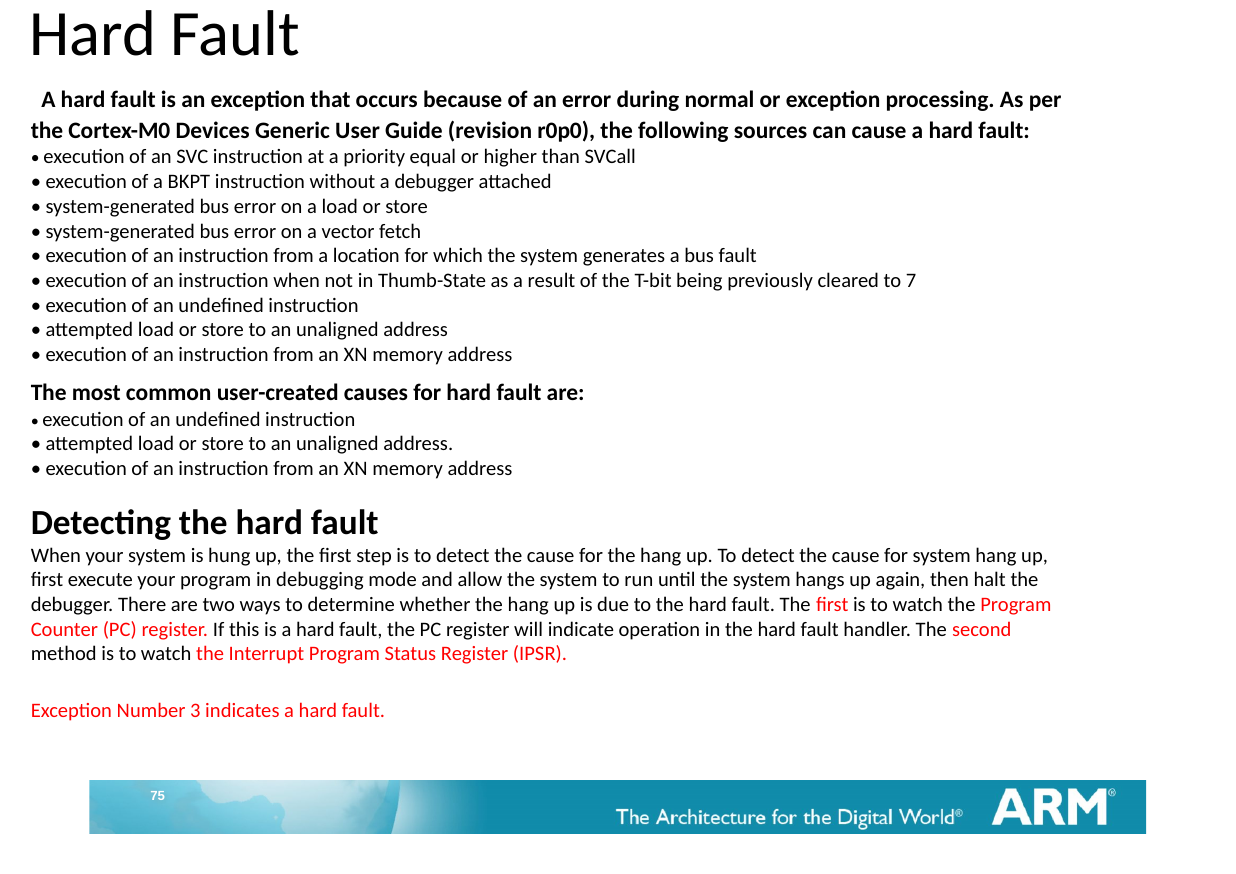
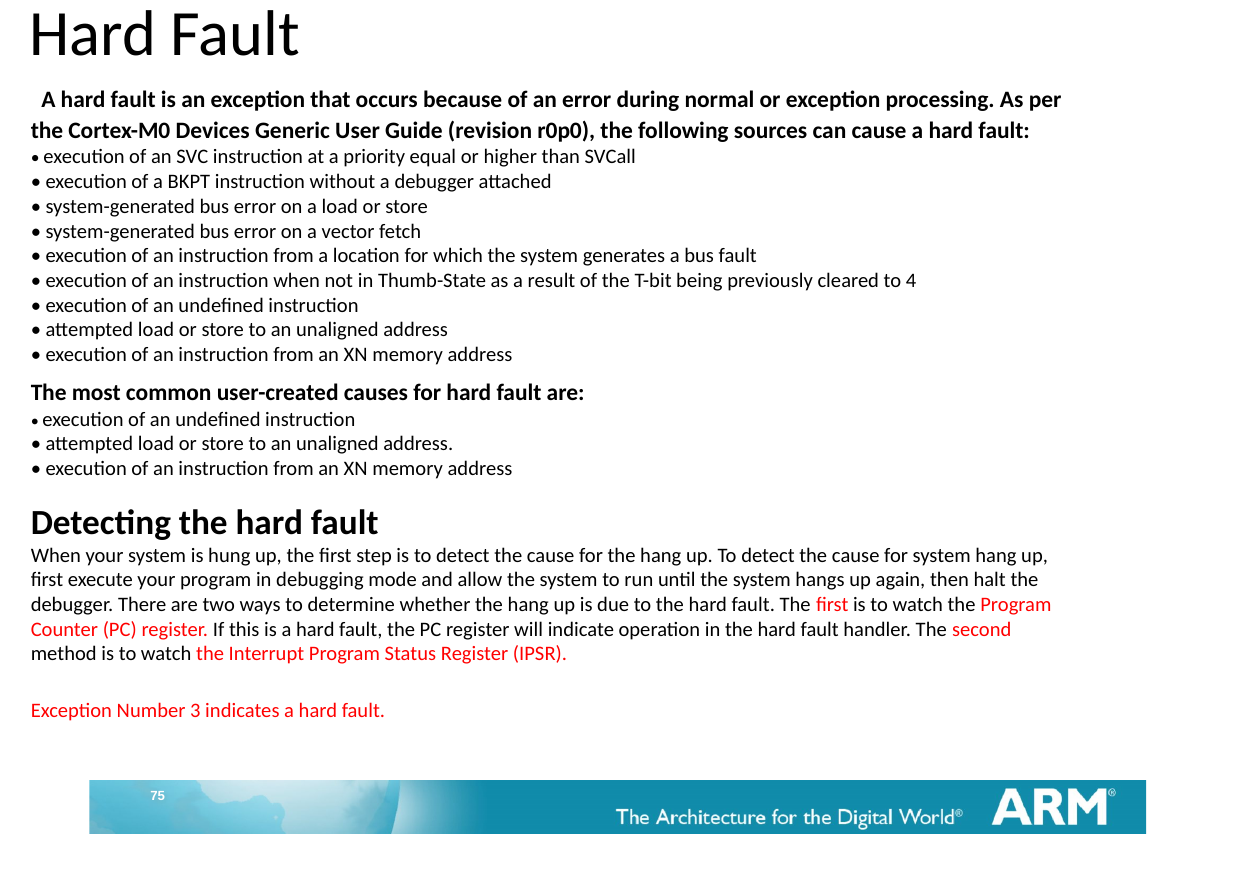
7: 7 -> 4
